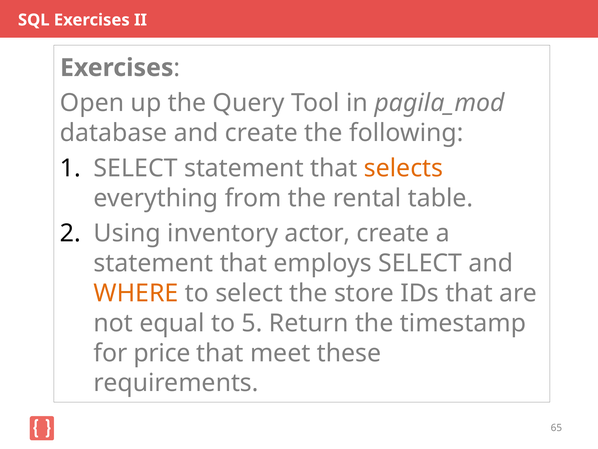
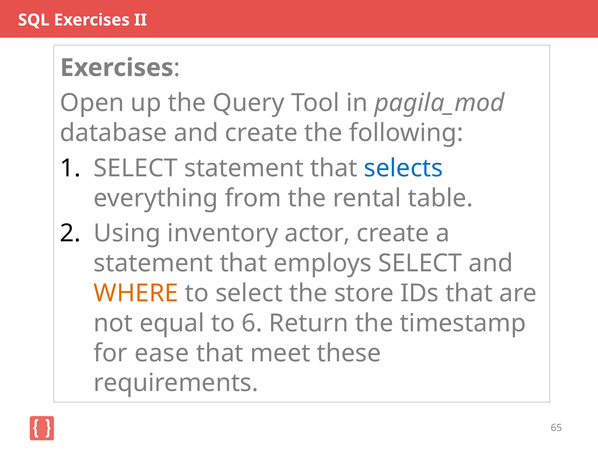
selects colour: orange -> blue
5: 5 -> 6
price: price -> ease
